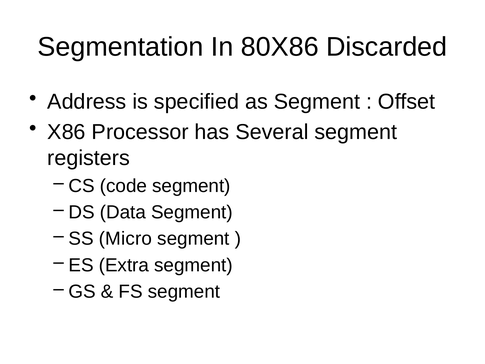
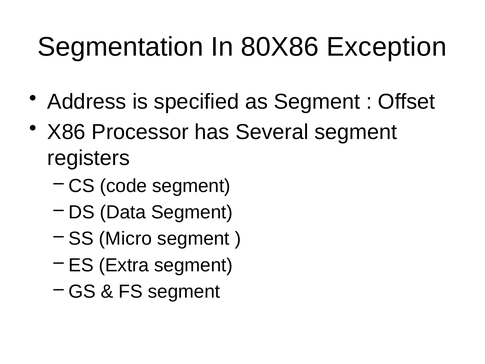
Discarded: Discarded -> Exception
